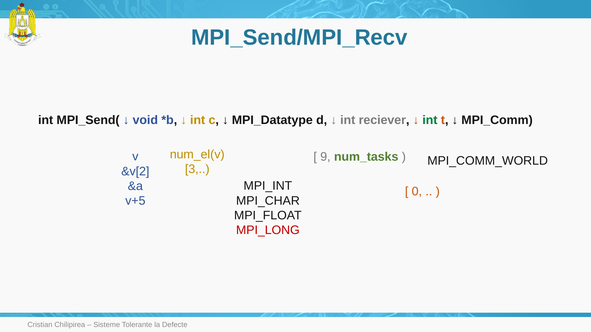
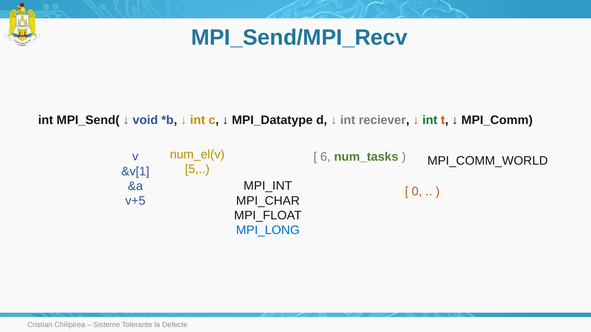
9: 9 -> 6
3: 3 -> 5
&v[2: &v[2 -> &v[1
MPI_LONG colour: red -> blue
